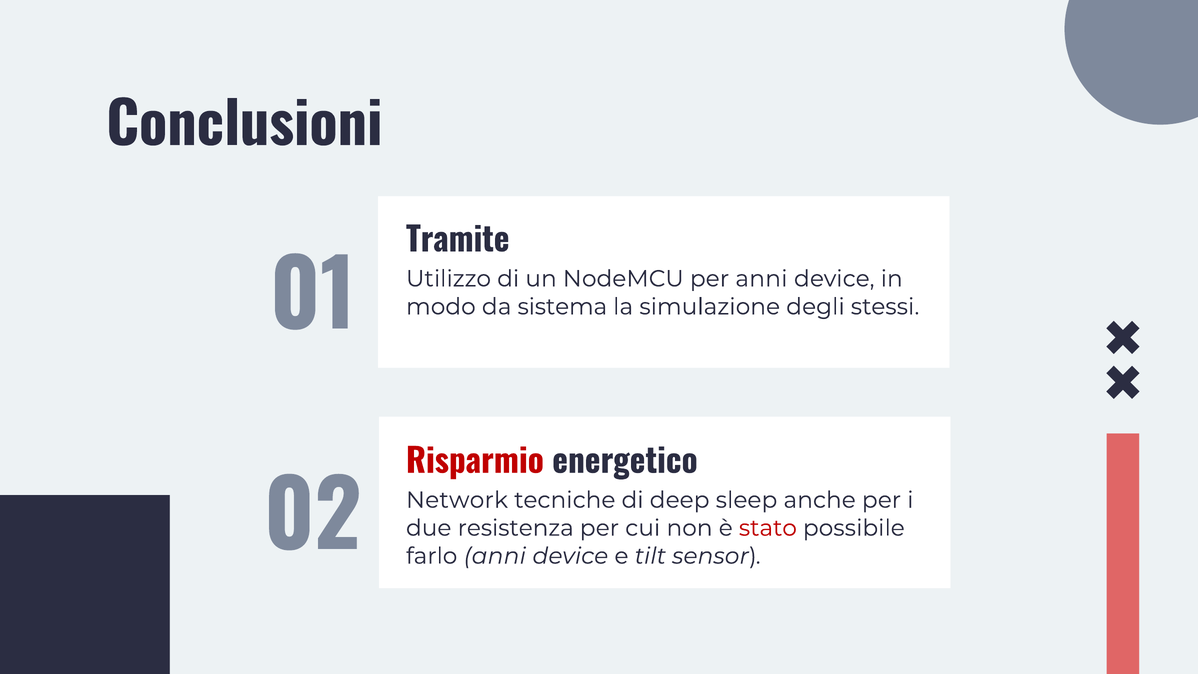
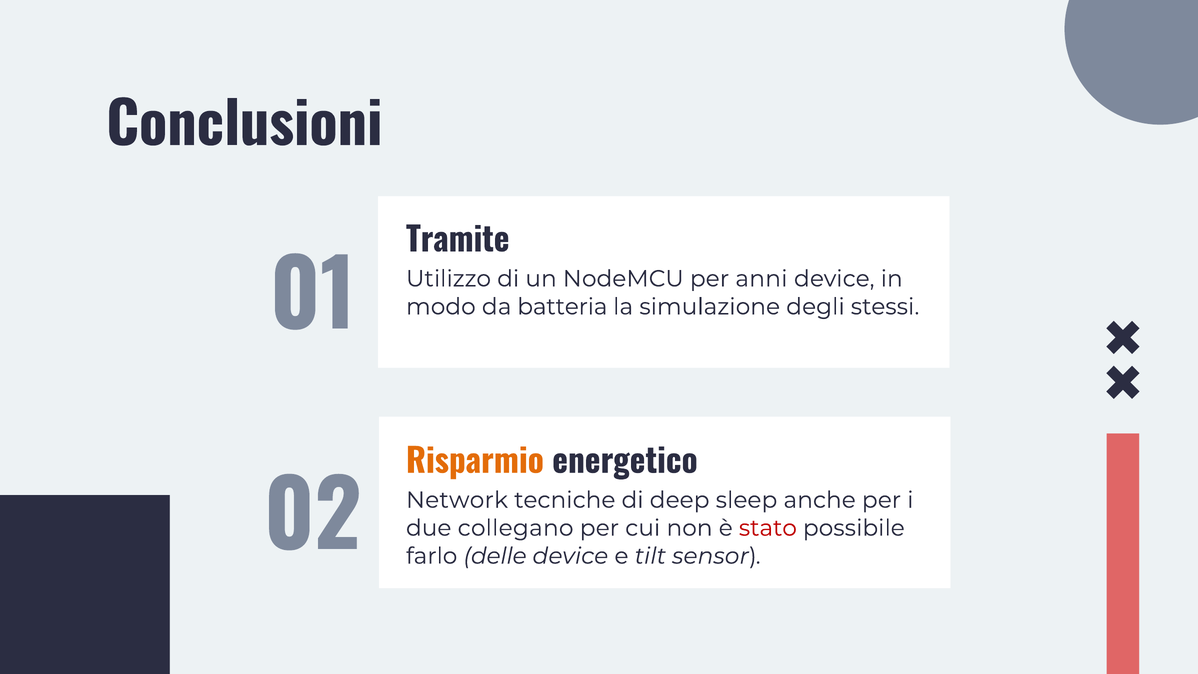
sistema: sistema -> batteria
Risparmio colour: red -> orange
resistenza: resistenza -> collegano
farlo anni: anni -> delle
